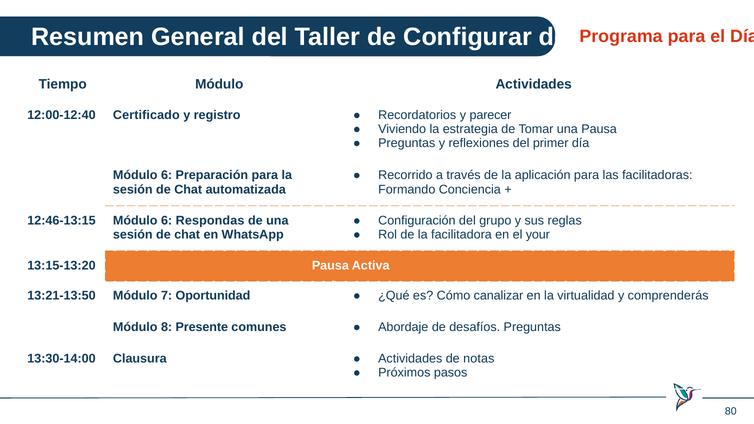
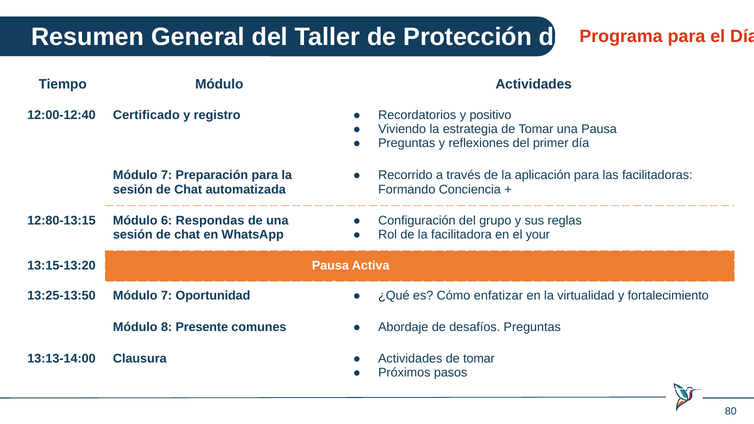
Configurar: Configurar -> Protección
parecer: parecer -> positivo
6 at (167, 175): 6 -> 7
12:46-13:15: 12:46-13:15 -> 12:80-13:15
13:21-13:50: 13:21-13:50 -> 13:25-13:50
canalizar: canalizar -> enfatizar
comprenderás: comprenderás -> fortalecimiento
13:30-14:00: 13:30-14:00 -> 13:13-14:00
Actividades de notas: notas -> tomar
